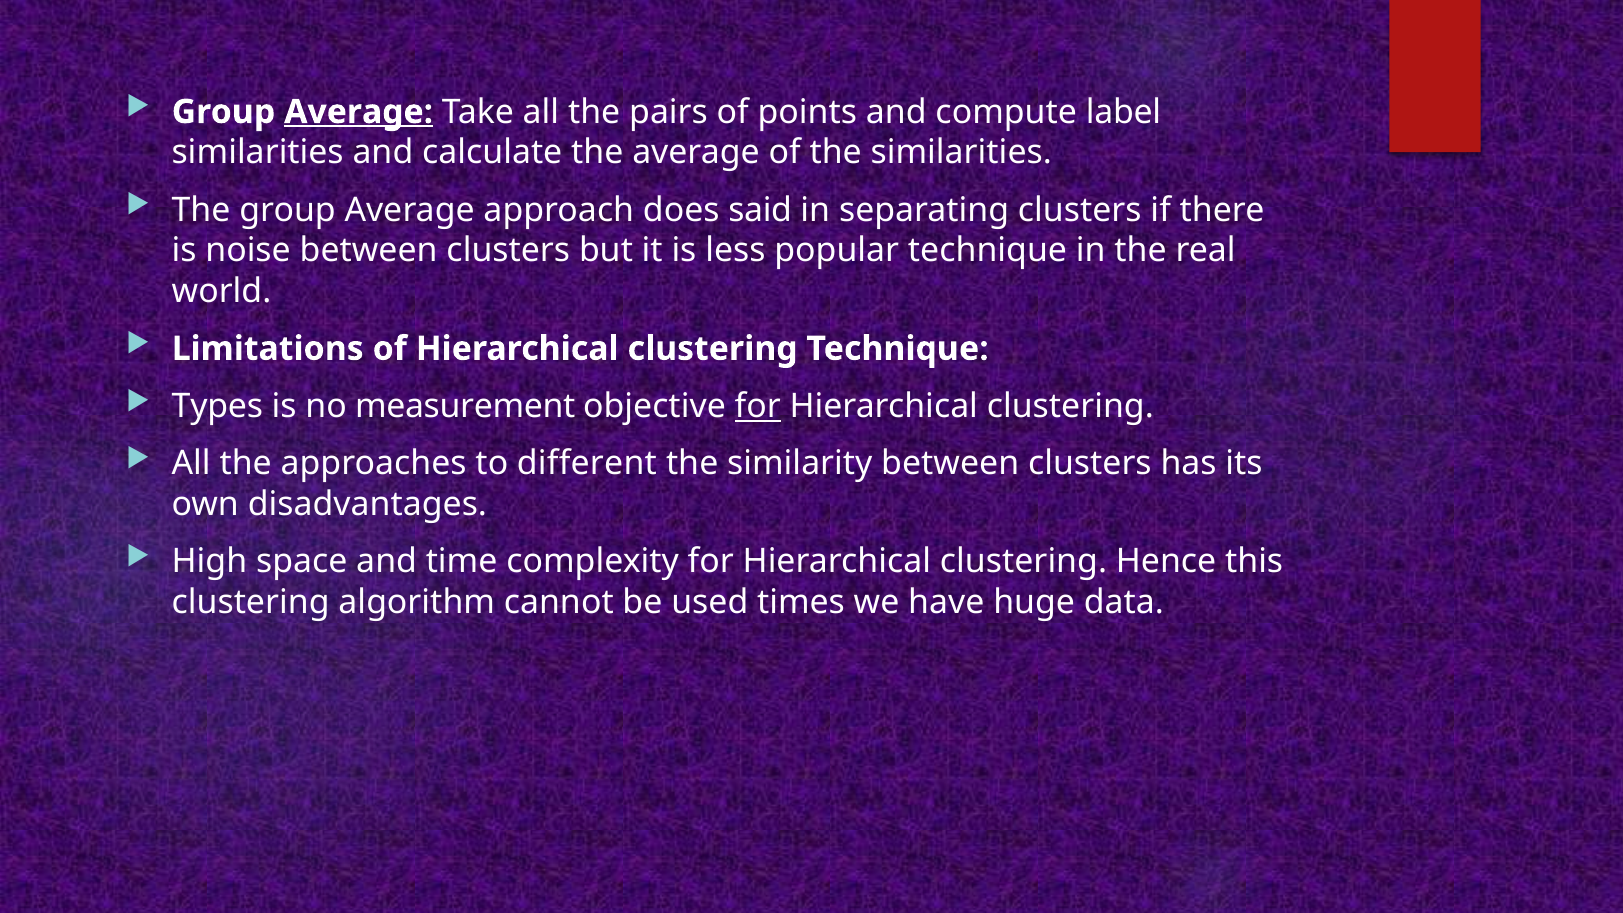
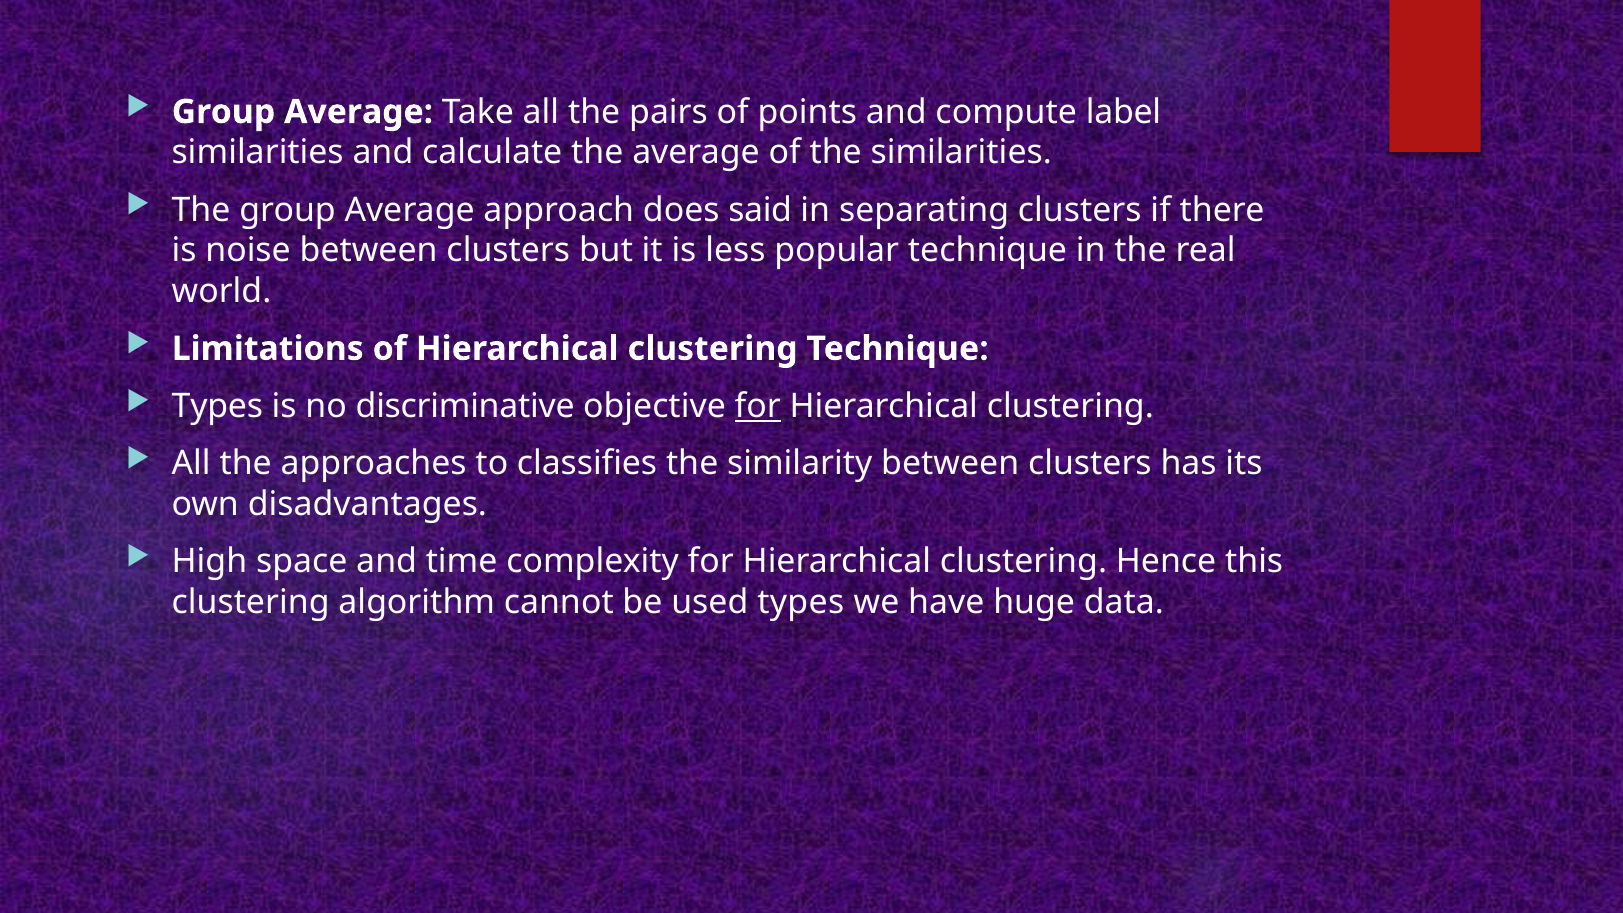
Average at (359, 112) underline: present -> none
measurement: measurement -> discriminative
different: different -> classifies
used times: times -> types
